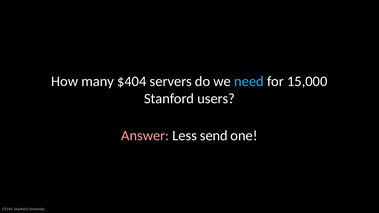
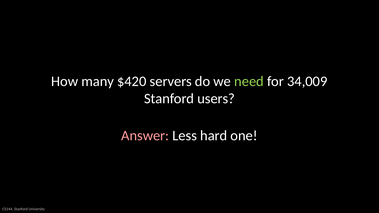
$404: $404 -> $420
need colour: light blue -> light green
15,000: 15,000 -> 34,009
send: send -> hard
